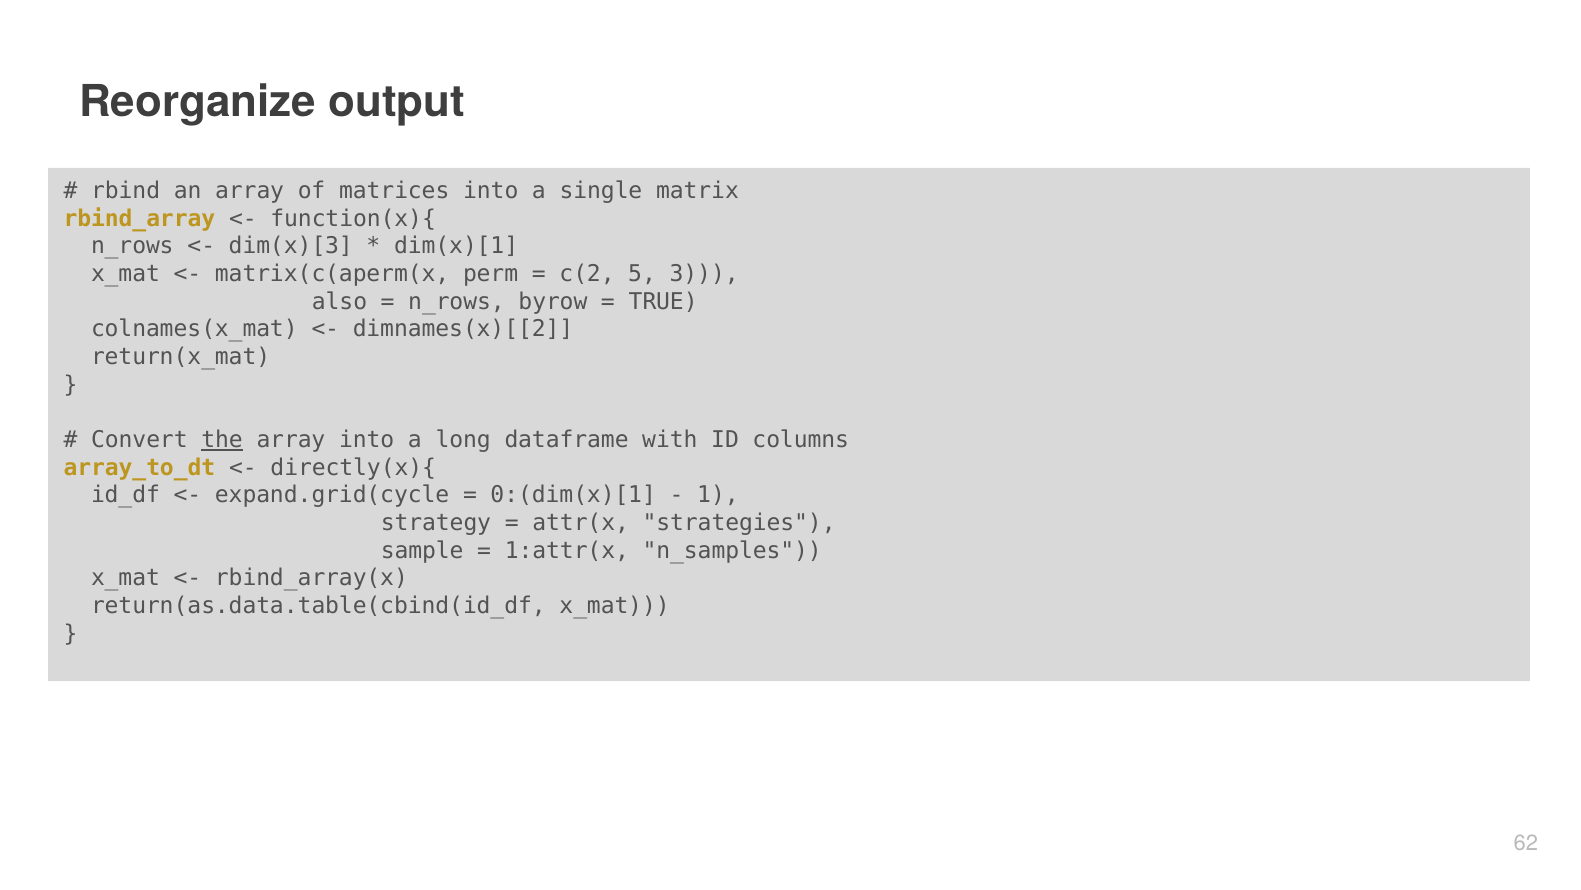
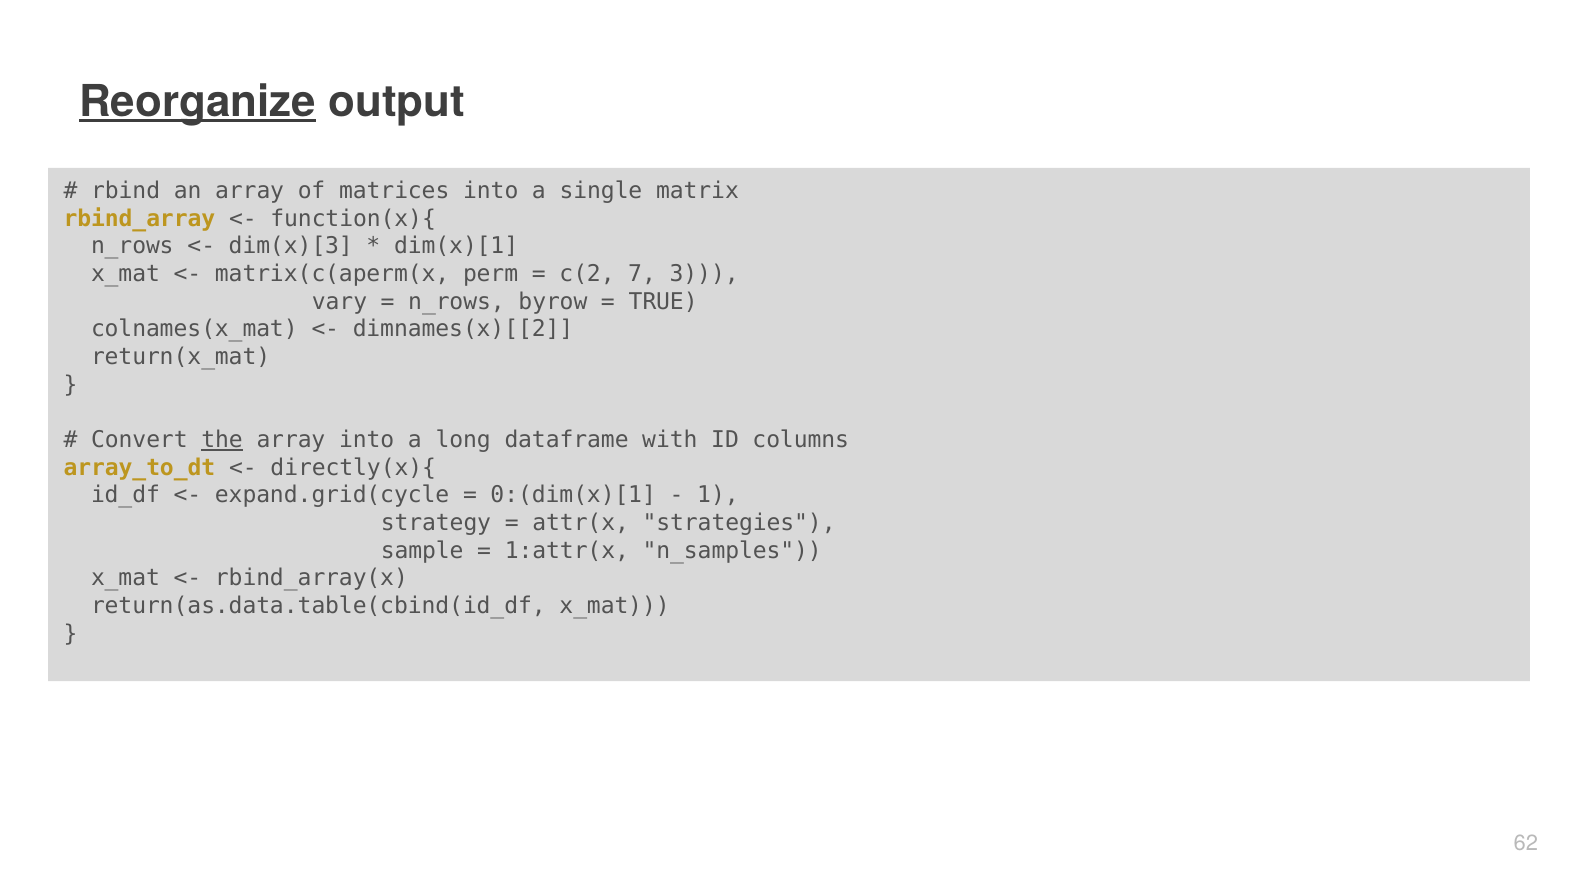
Reorganize underline: none -> present
5: 5 -> 7
also: also -> vary
